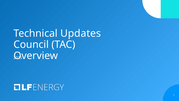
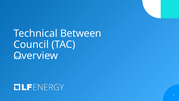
Updates: Updates -> Between
